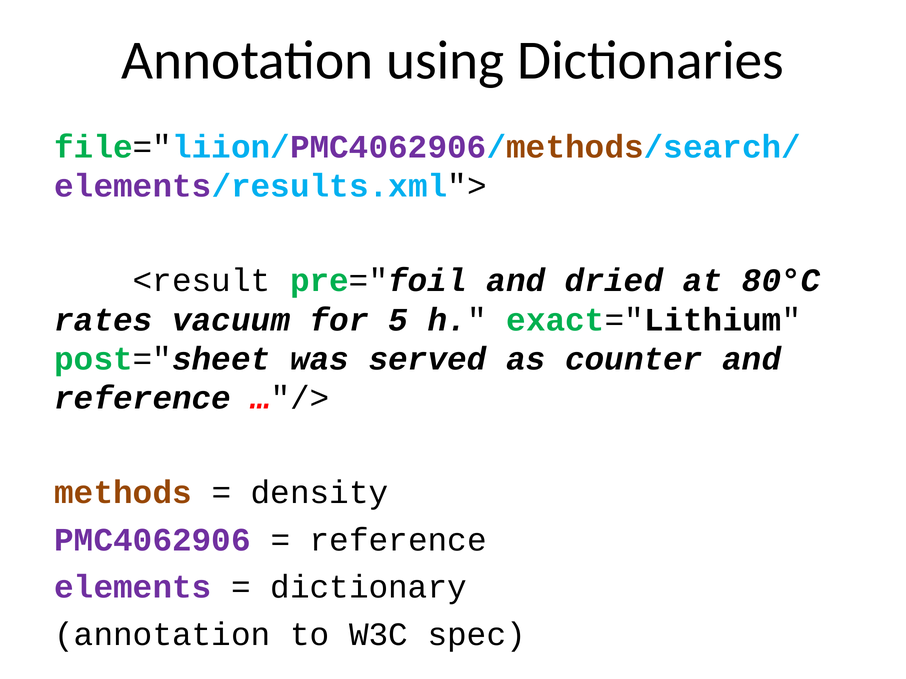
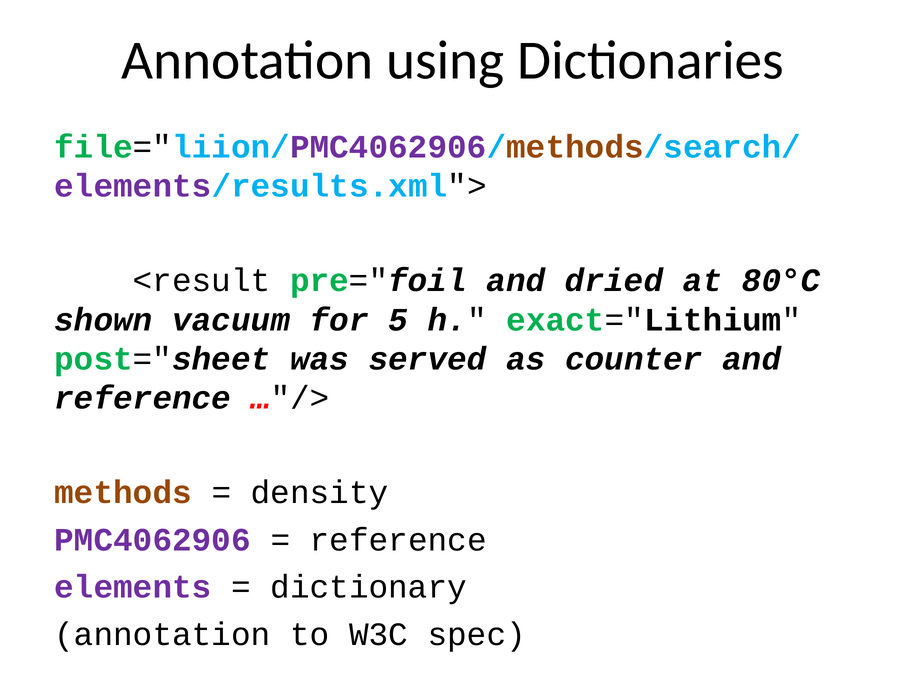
rates: rates -> shown
